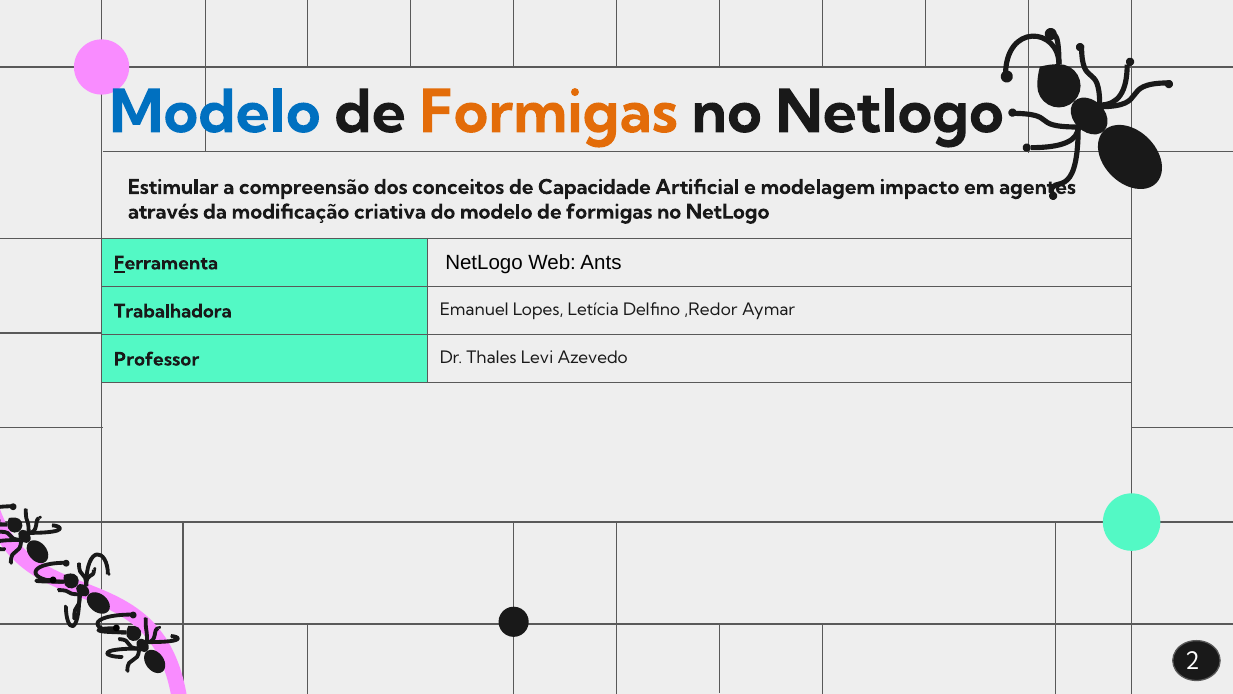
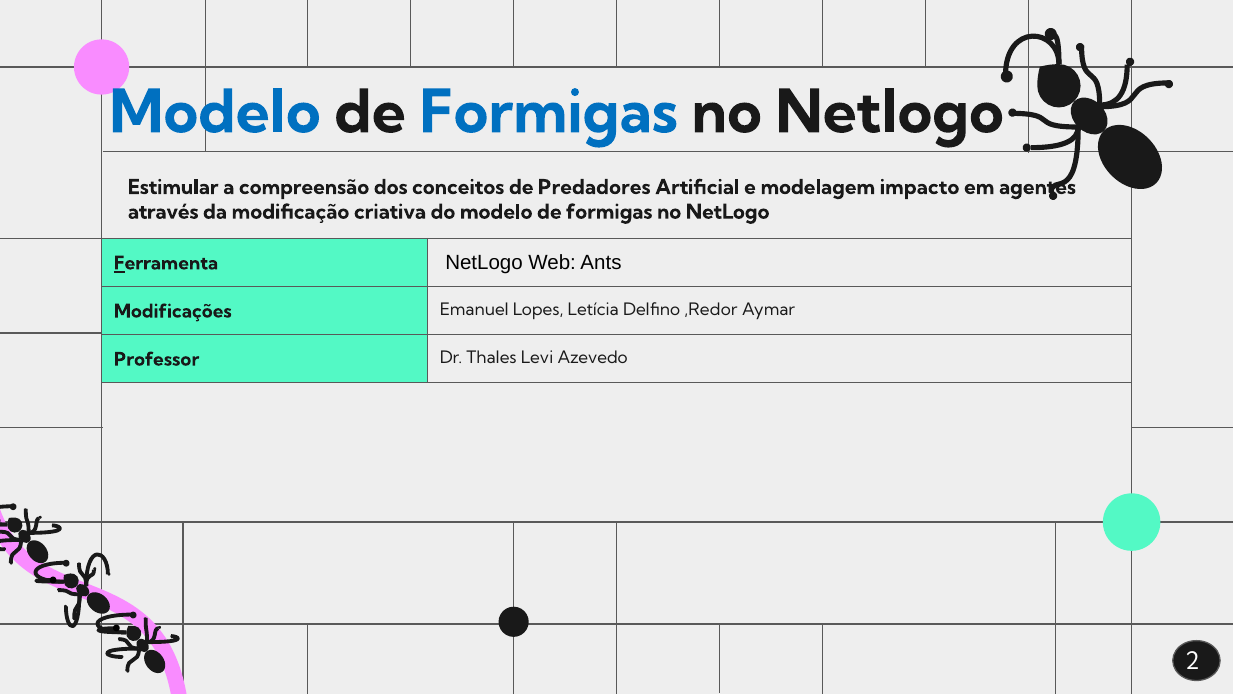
Formigas at (549, 112) colour: orange -> blue
Capacidade: Capacidade -> Predadores
Trabalhadora: Trabalhadora -> Modificações
